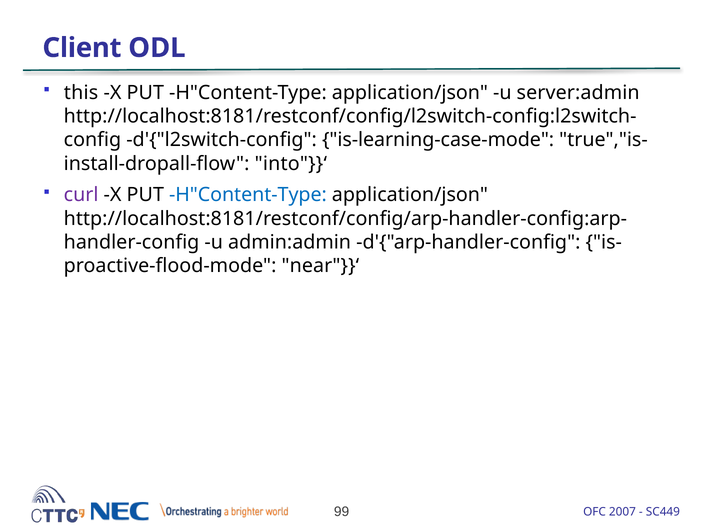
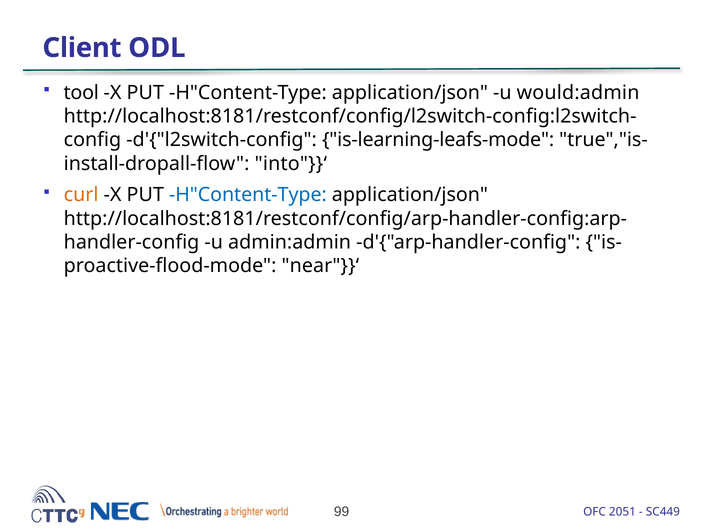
this: this -> tool
server:admin: server:admin -> would:admin
is-learning-case-mode: is-learning-case-mode -> is-learning-leafs-mode
curl colour: purple -> orange
2007: 2007 -> 2051
